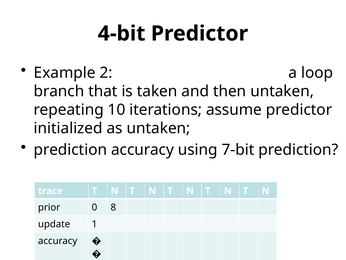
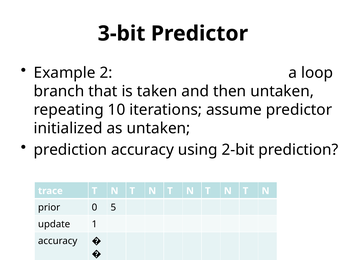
4-bit: 4-bit -> 3-bit
7-bit: 7-bit -> 2-bit
8: 8 -> 5
